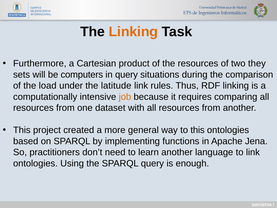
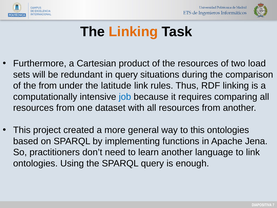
they: they -> load
computers: computers -> redundant
the load: load -> from
job colour: orange -> blue
